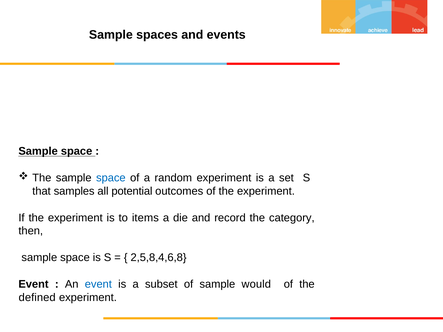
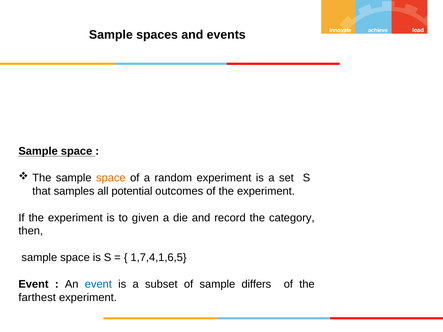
space at (111, 178) colour: blue -> orange
items: items -> given
2,5,8,4,6,8: 2,5,8,4,6,8 -> 1,7,4,1,6,5
would: would -> differs
defined: defined -> farthest
